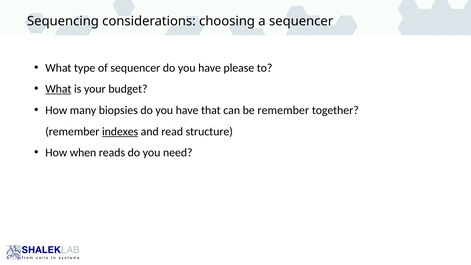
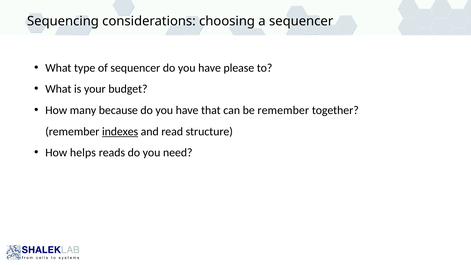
What at (58, 89) underline: present -> none
biopsies: biopsies -> because
when: when -> helps
